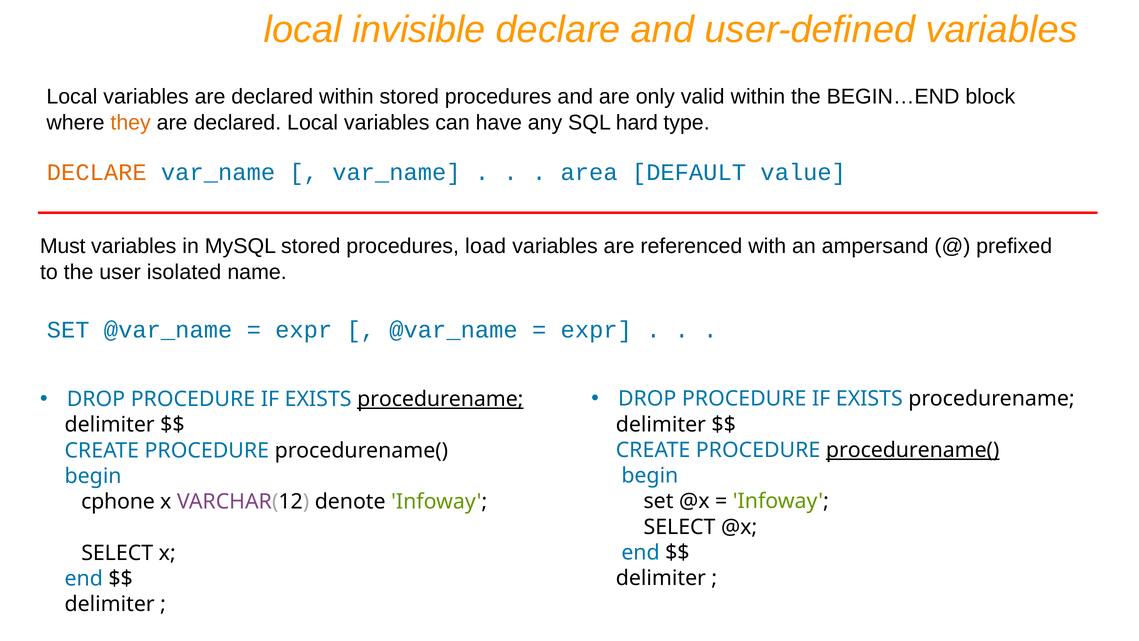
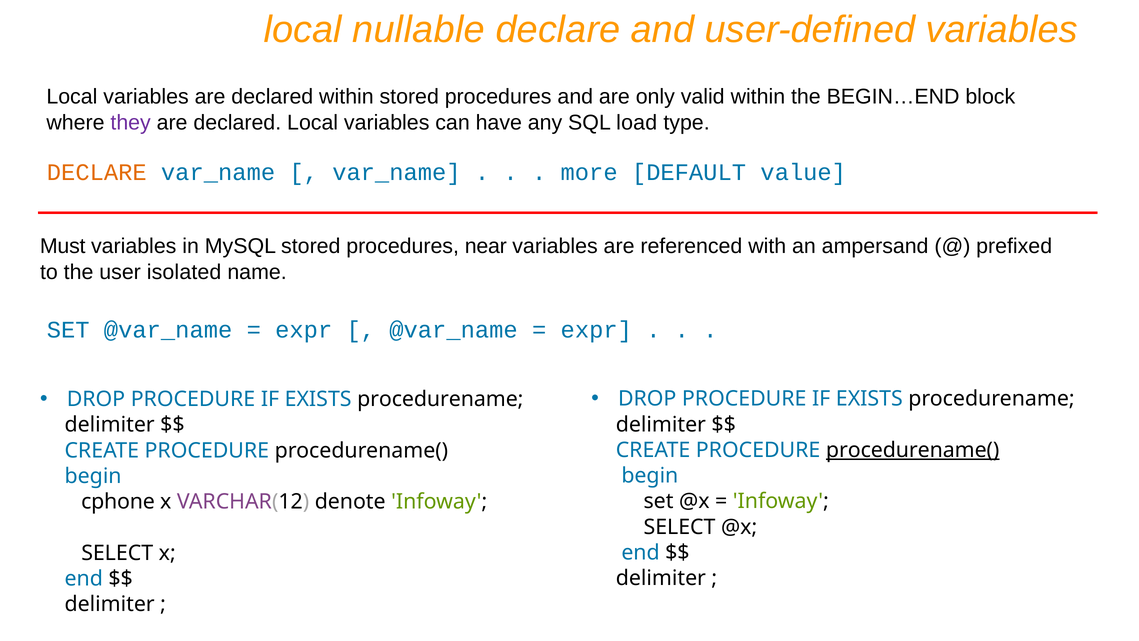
invisible: invisible -> nullable
they colour: orange -> purple
hard: hard -> load
area: area -> more
load: load -> near
procedurename at (440, 399) underline: present -> none
